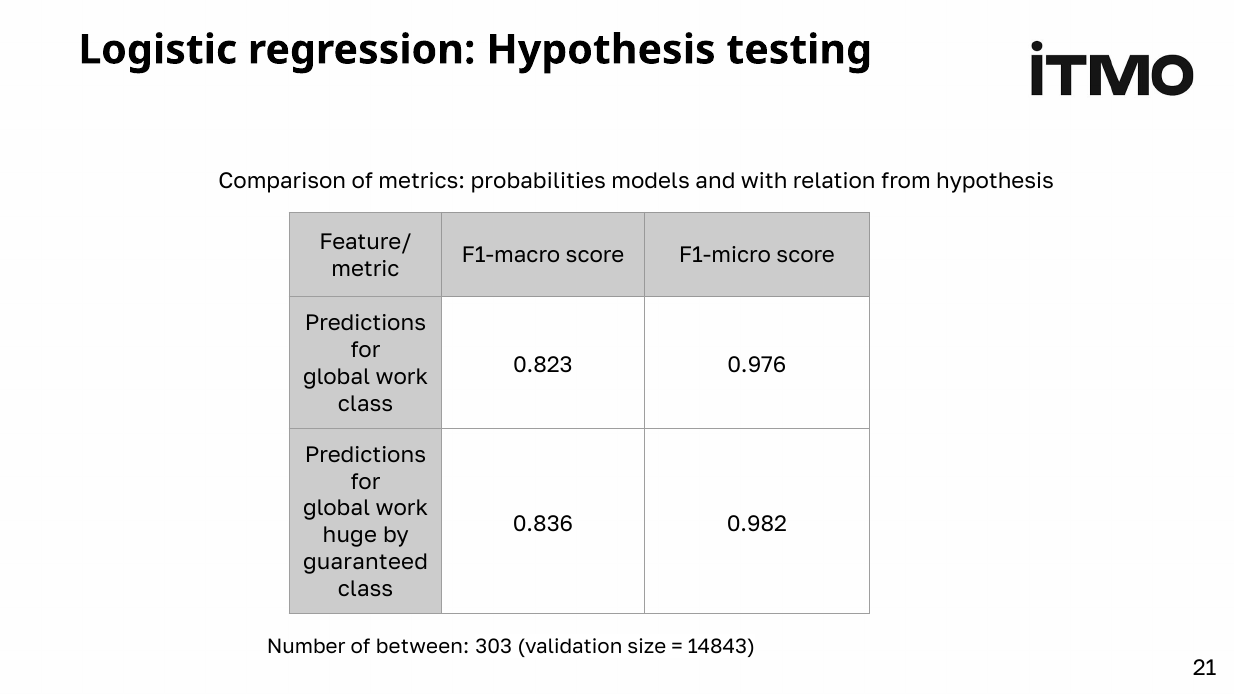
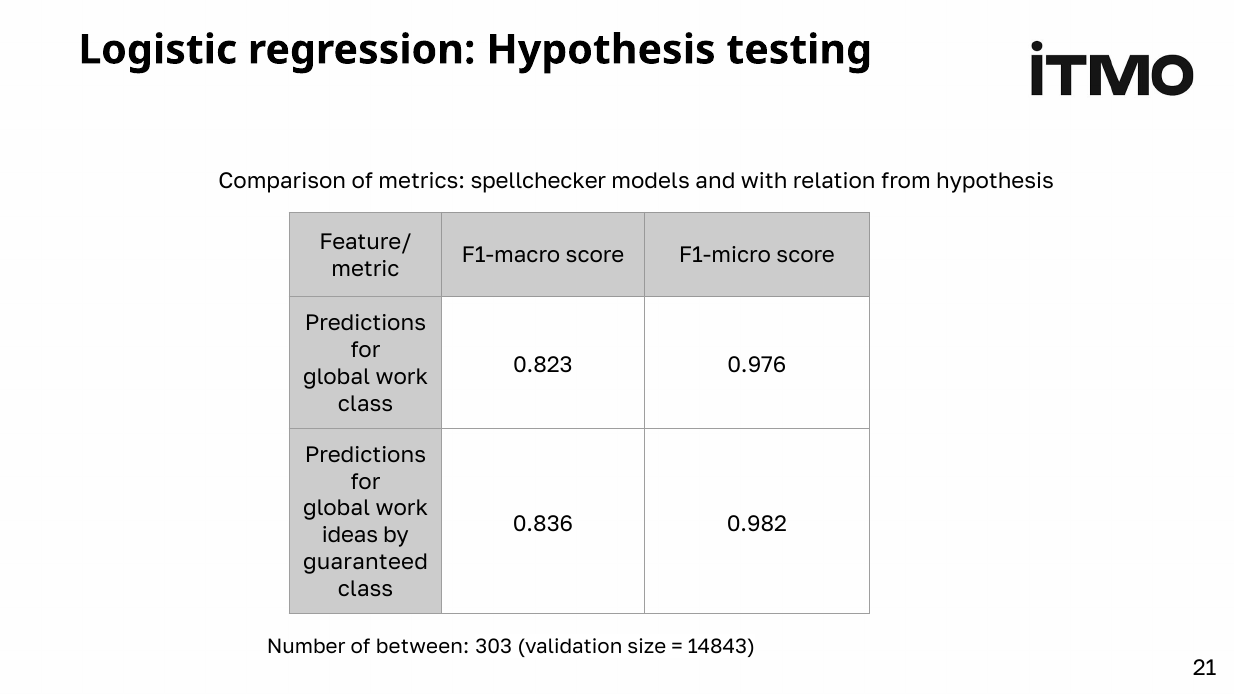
probabilities: probabilities -> spellchecker
huge: huge -> ideas
